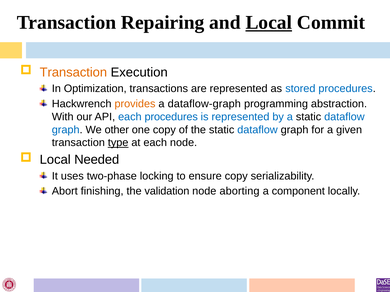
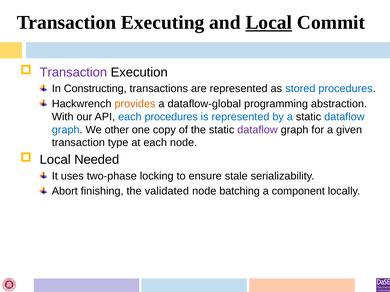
Repairing: Repairing -> Executing
Transaction at (73, 72) colour: orange -> purple
Optimization: Optimization -> Constructing
dataflow-graph: dataflow-graph -> dataflow-global
dataflow at (257, 130) colour: blue -> purple
type underline: present -> none
ensure copy: copy -> stale
validation: validation -> validated
aborting: aborting -> batching
